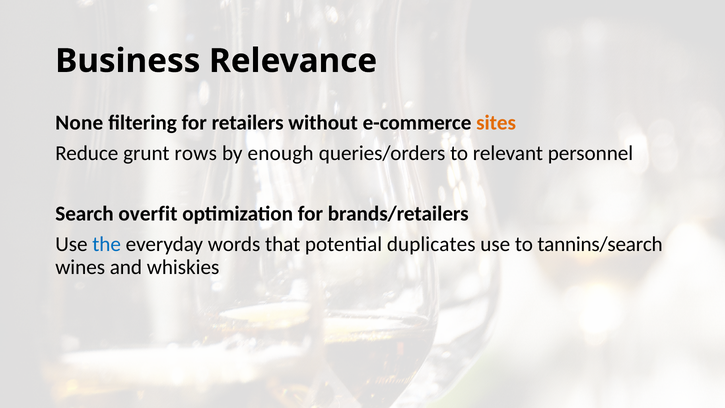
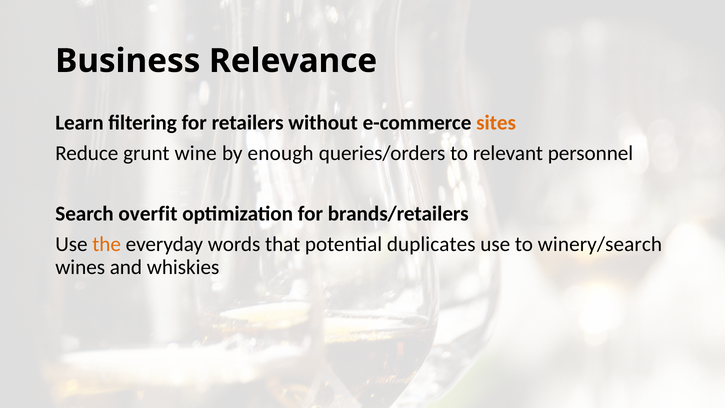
None: None -> Learn
rows: rows -> wine
the colour: blue -> orange
tannins/search: tannins/search -> winery/search
